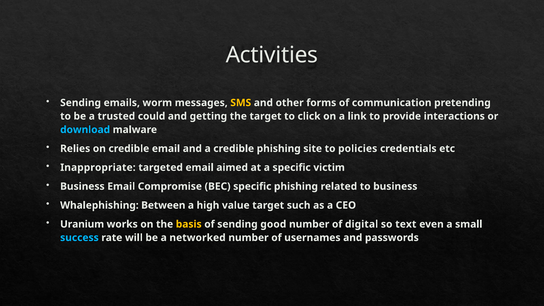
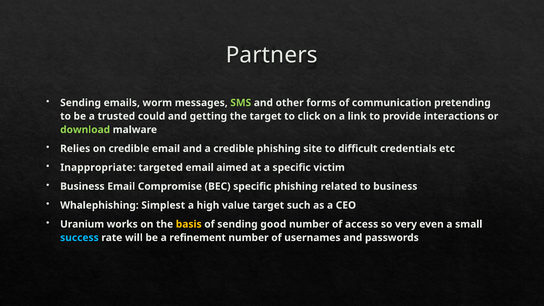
Activities: Activities -> Partners
SMS colour: yellow -> light green
download colour: light blue -> light green
policies: policies -> difficult
Between: Between -> Simplest
digital: digital -> access
text: text -> very
networked: networked -> refinement
